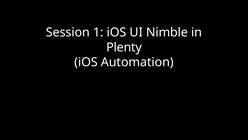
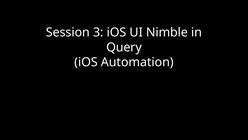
1: 1 -> 3
Plenty: Plenty -> Query
